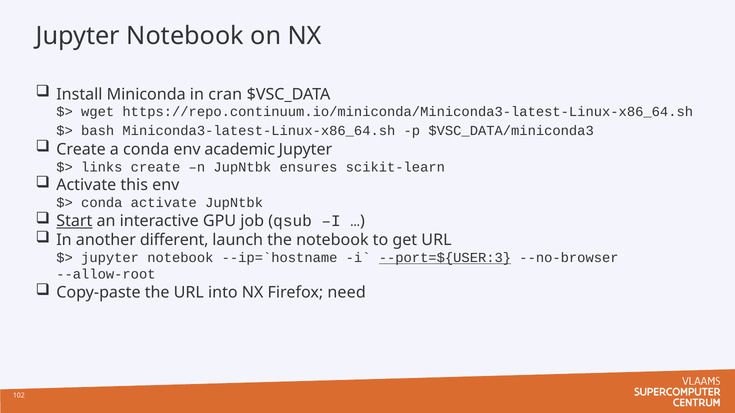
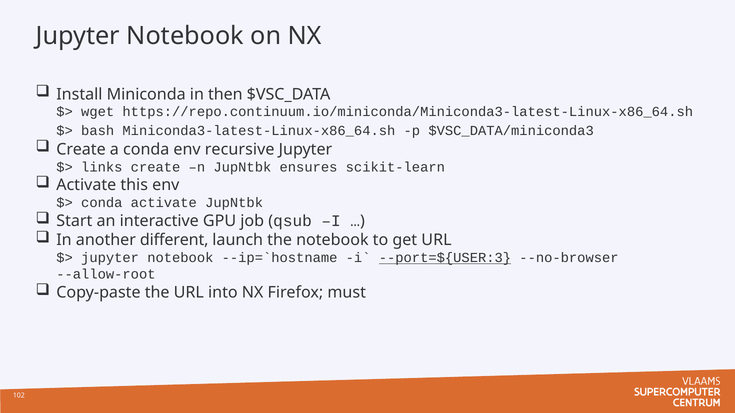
cran: cran -> then
academic: academic -> recursive
Start underline: present -> none
need: need -> must
